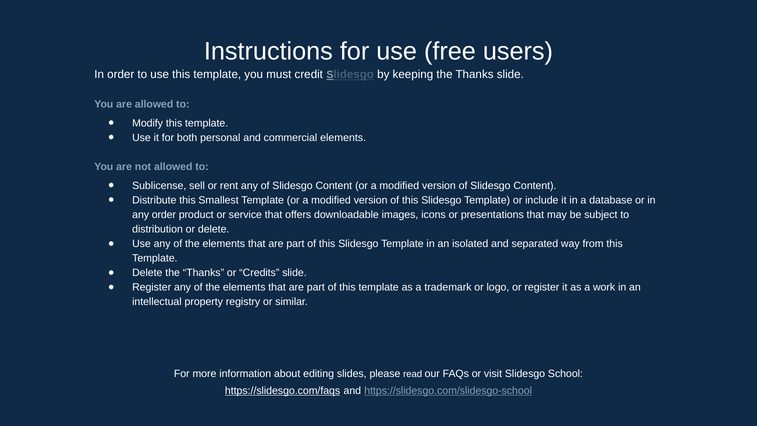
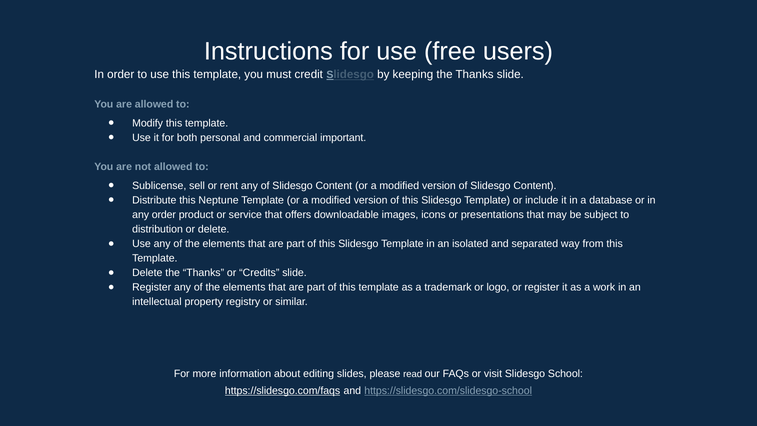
commercial elements: elements -> important
Smallest: Smallest -> Neptune
